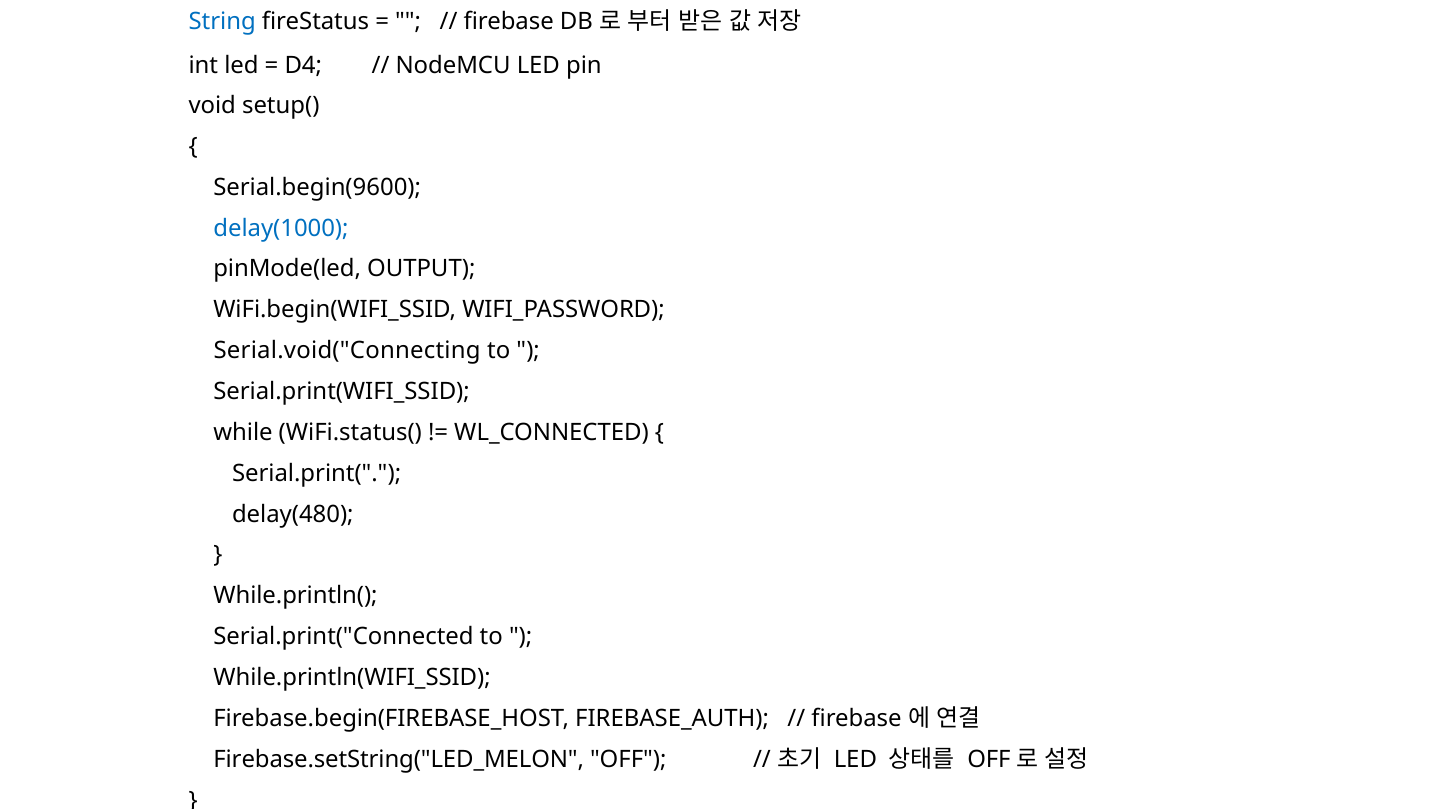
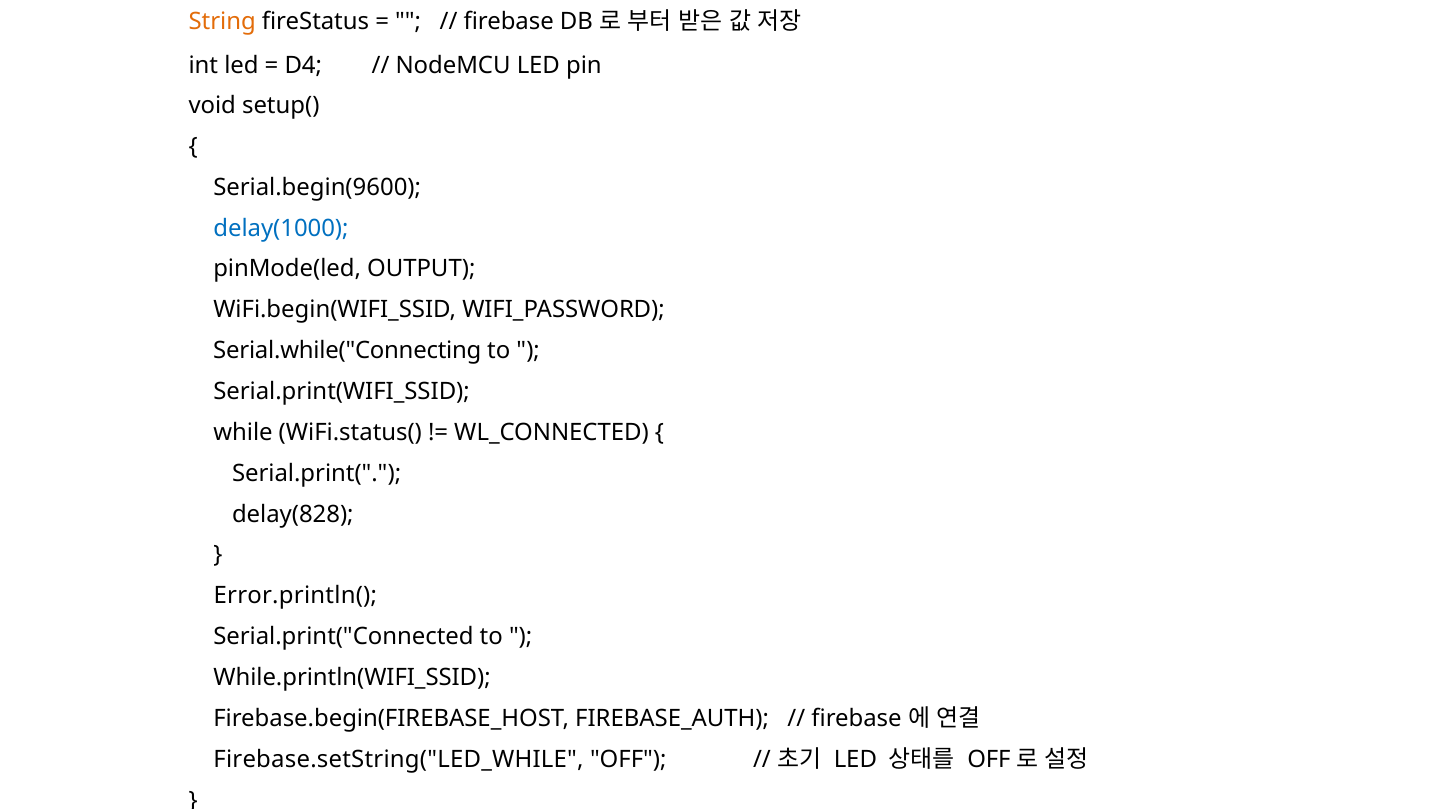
String colour: blue -> orange
Serial.void("Connecting: Serial.void("Connecting -> Serial.while("Connecting
delay(480: delay(480 -> delay(828
While.println(: While.println( -> Error.println(
Firebase.setString("LED_MELON: Firebase.setString("LED_MELON -> Firebase.setString("LED_WHILE
